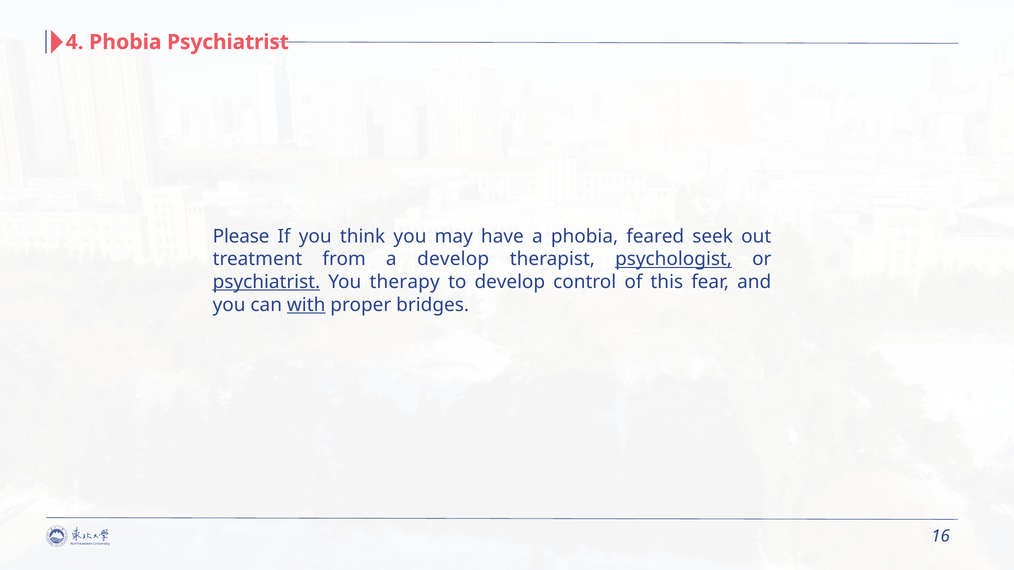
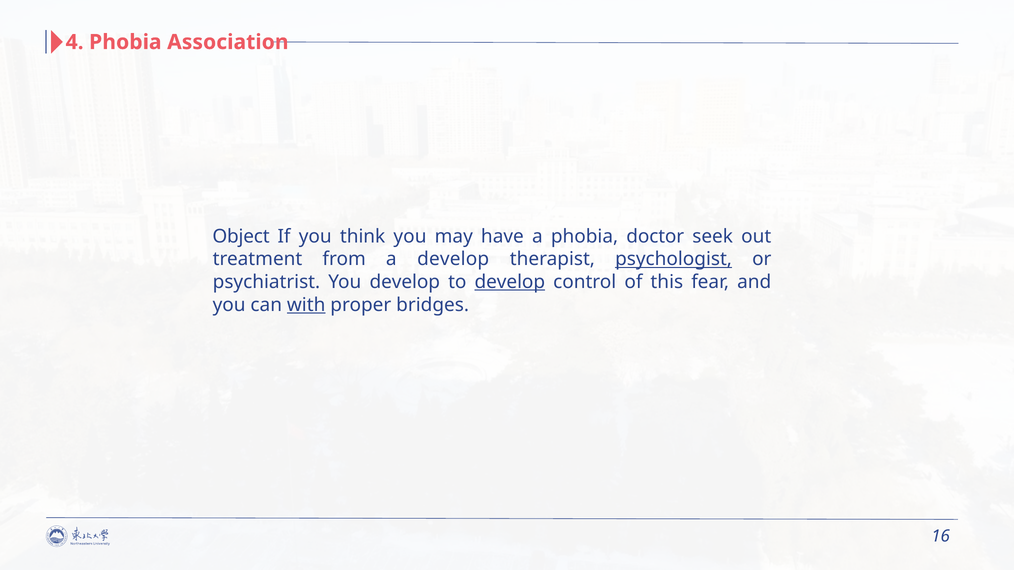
Phobia Psychiatrist: Psychiatrist -> Association
Please: Please -> Object
feared: feared -> doctor
psychiatrist at (266, 282) underline: present -> none
You therapy: therapy -> develop
develop at (510, 282) underline: none -> present
